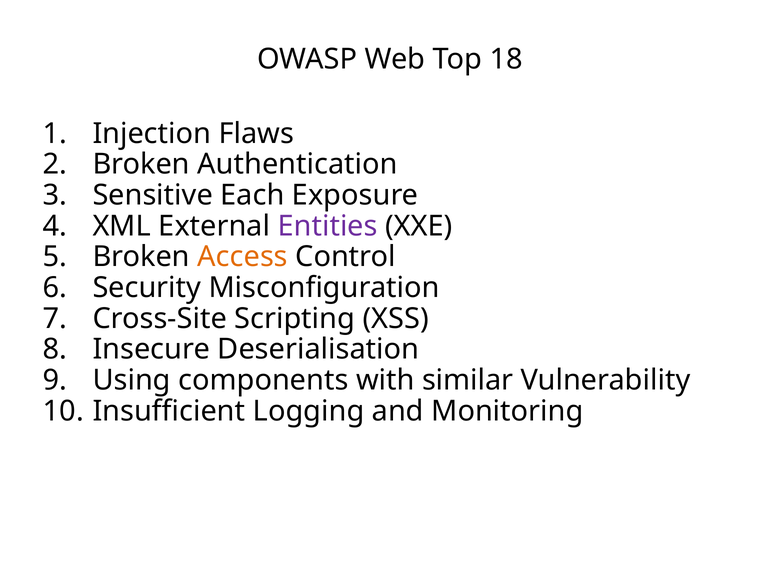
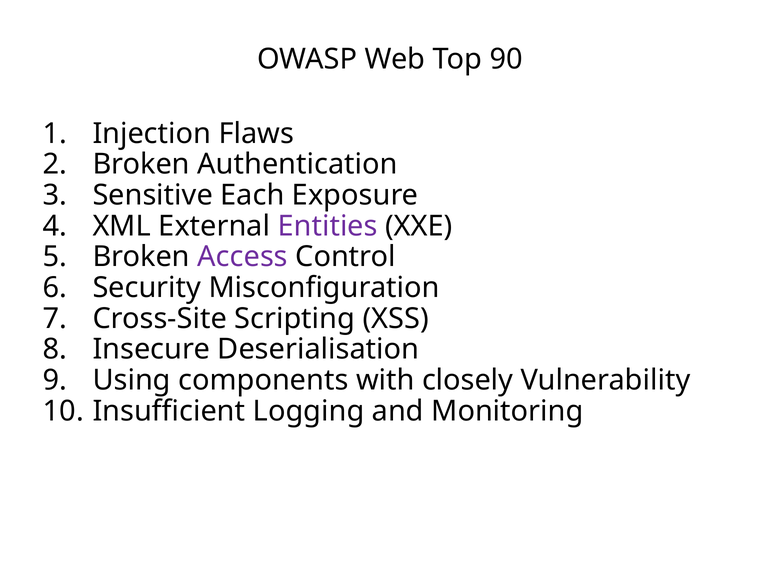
18: 18 -> 90
Access colour: orange -> purple
similar: similar -> closely
